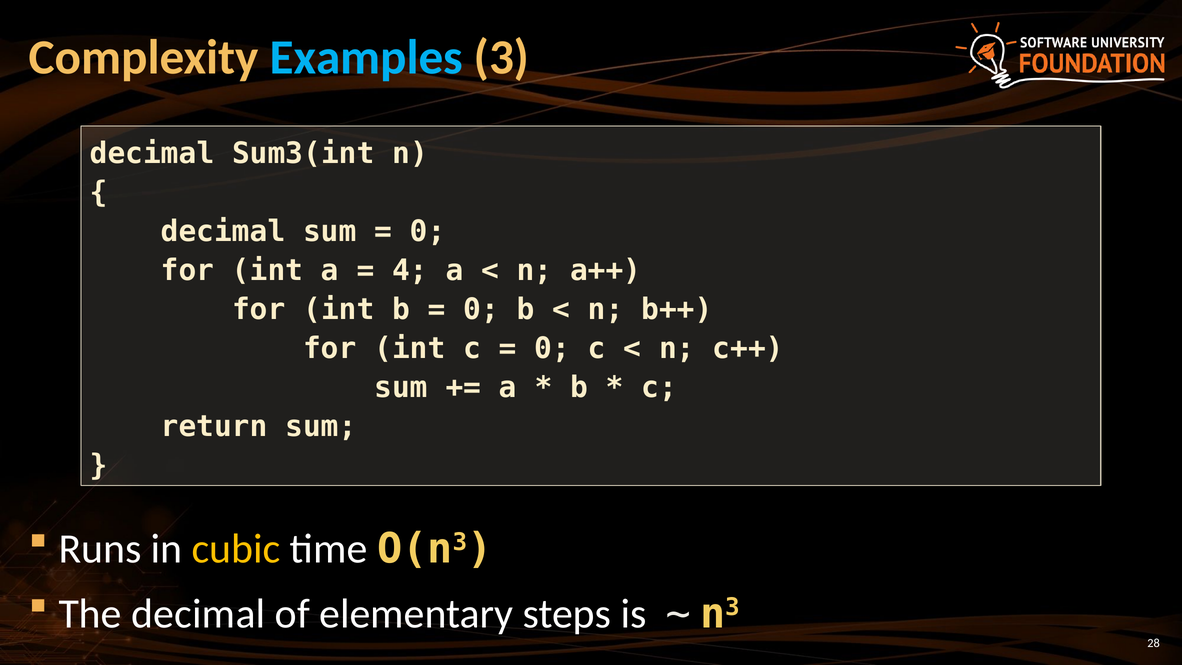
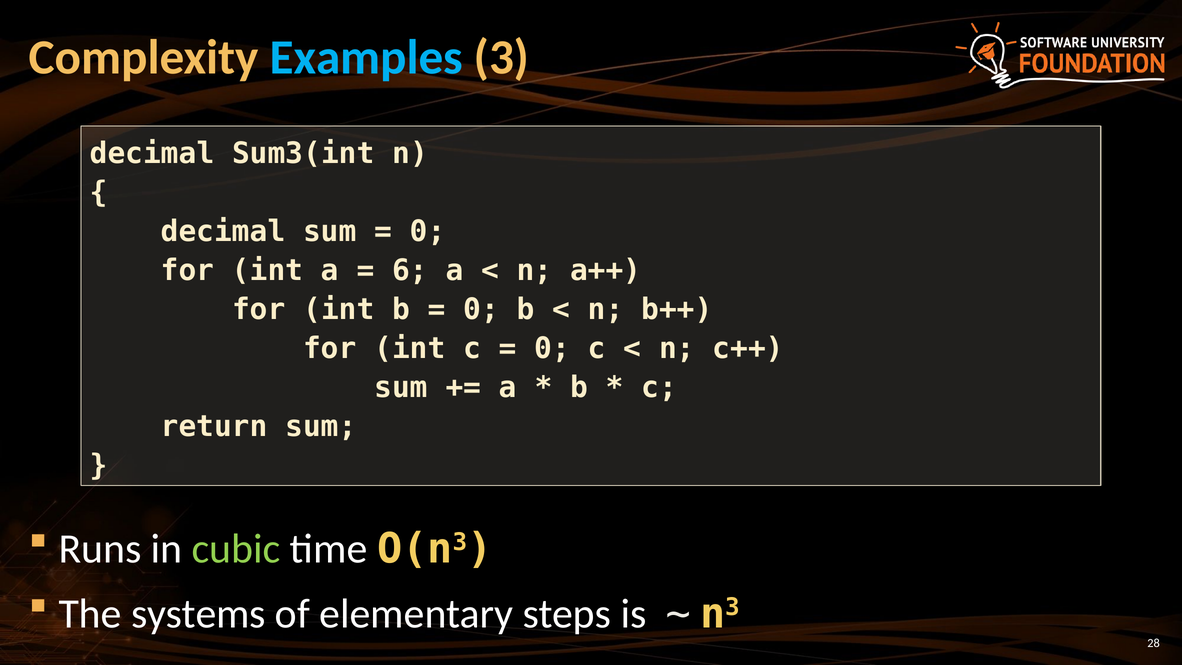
4: 4 -> 6
cubic colour: yellow -> light green
The decimal: decimal -> systems
